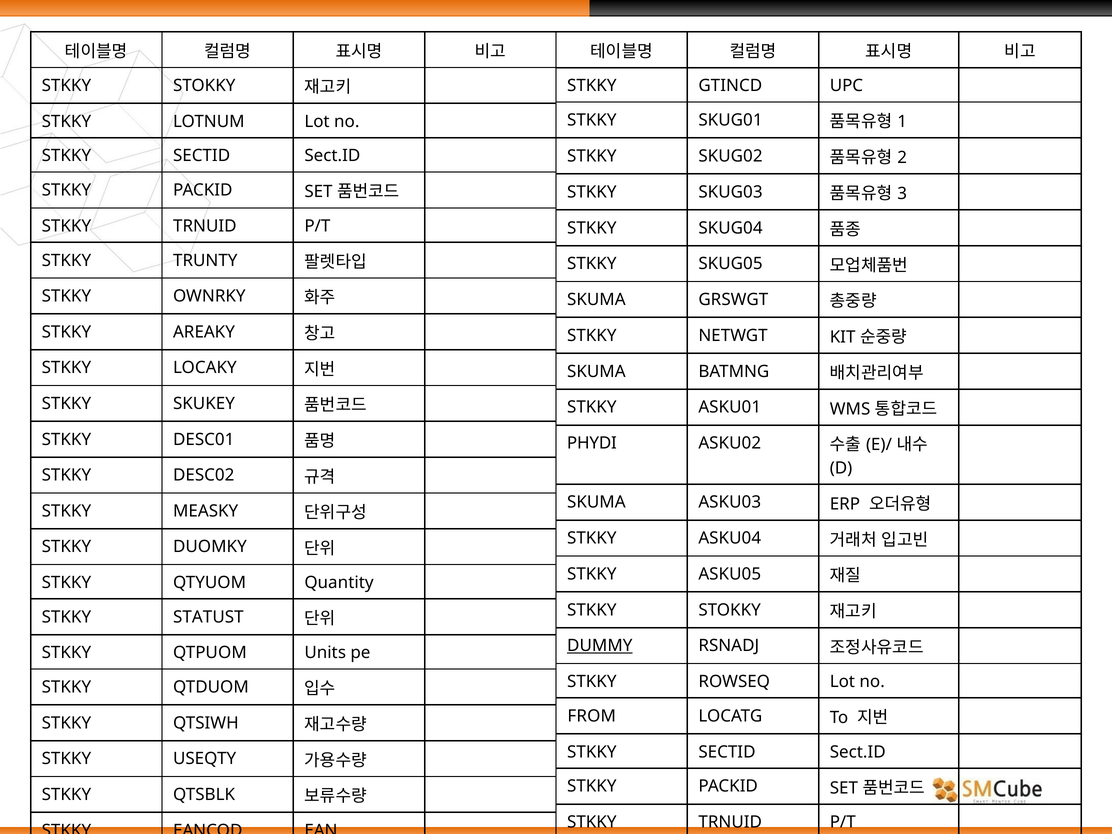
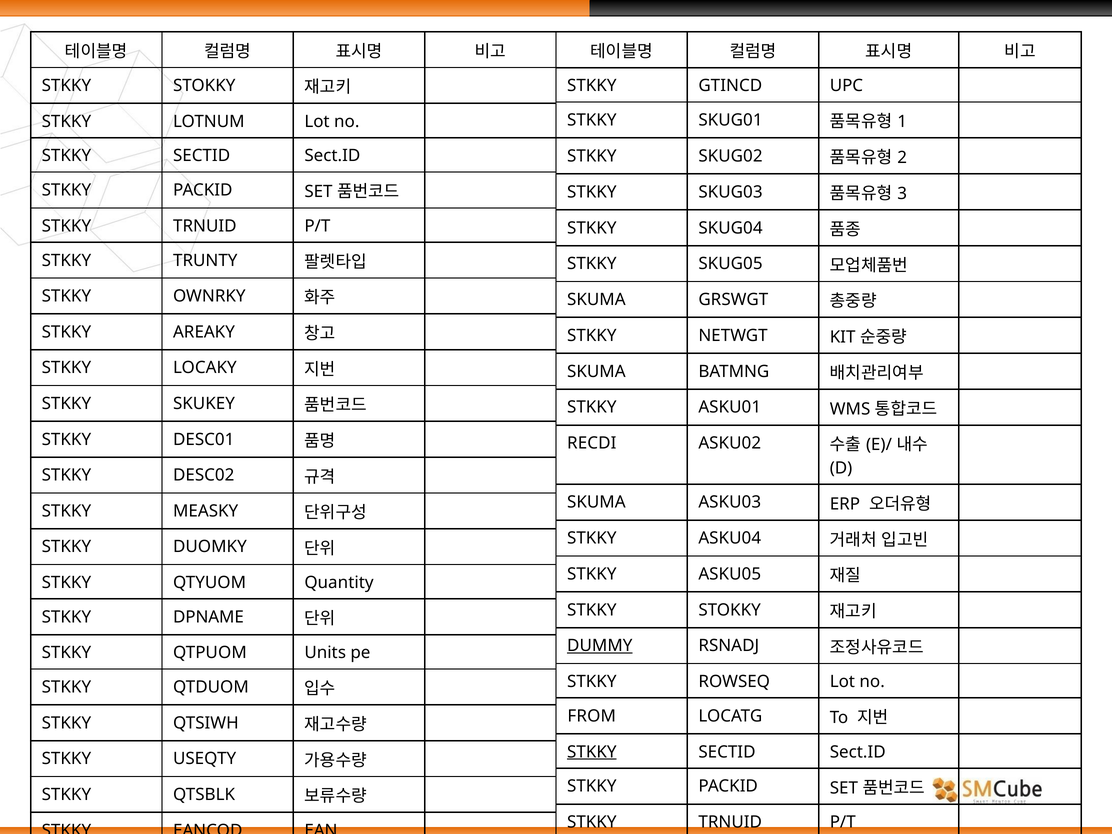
PHYDI: PHYDI -> RECDI
STATUST: STATUST -> DPNAME
STKKY at (592, 752) underline: none -> present
